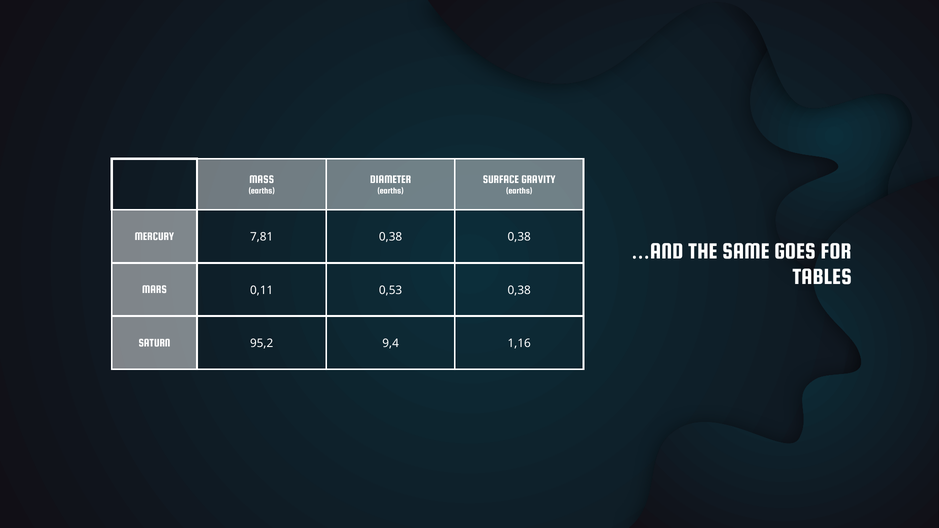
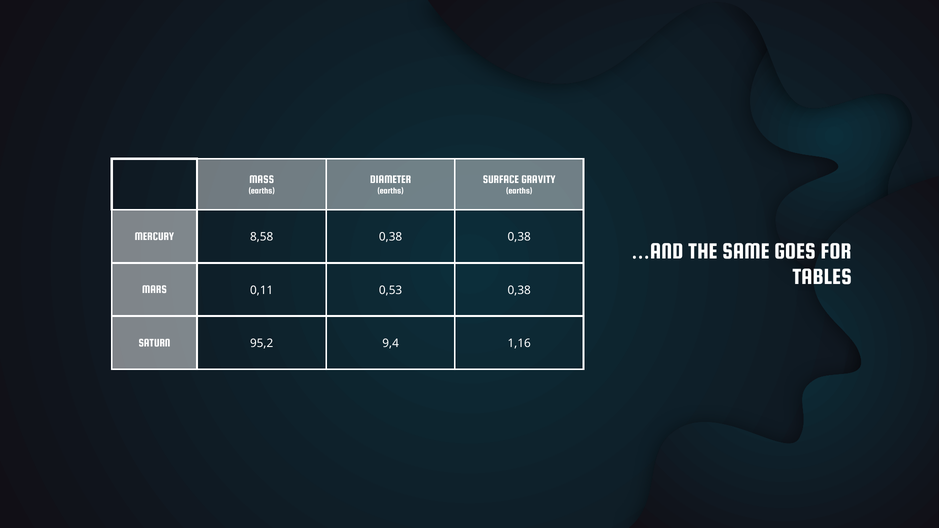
7,81: 7,81 -> 8,58
